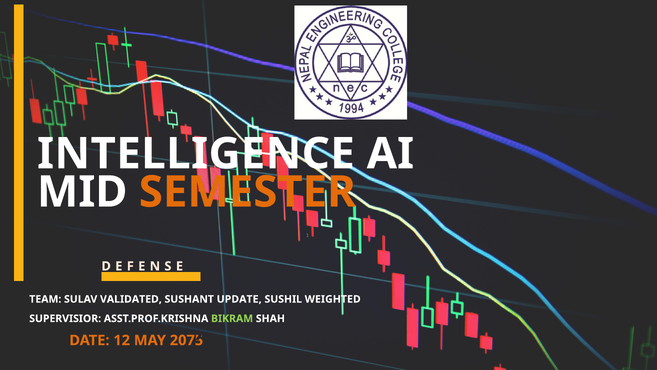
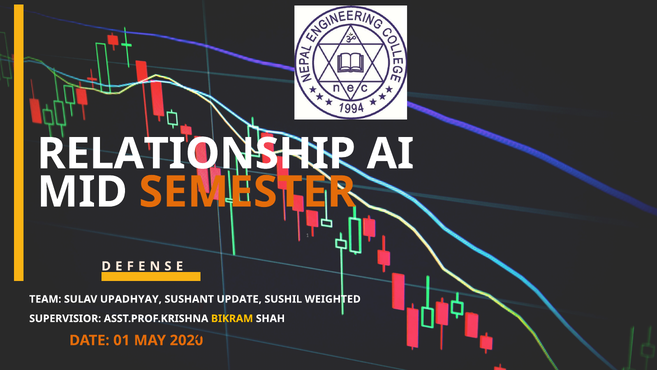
INTELLIGENCE: INTELLIGENCE -> RELATIONSHIP
VALIDATED: VALIDATED -> UPADHYAY
BIKRAM colour: light green -> yellow
12: 12 -> 01
2075: 2075 -> 2020
